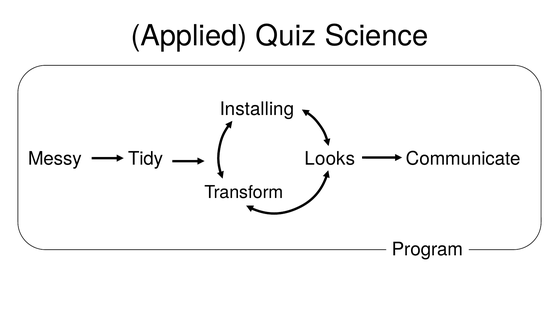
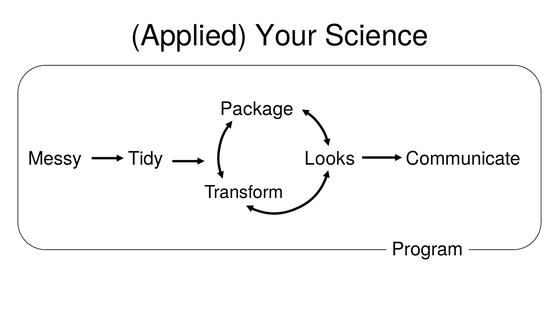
Quiz: Quiz -> Your
Installing: Installing -> Package
